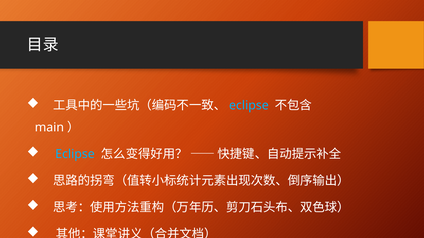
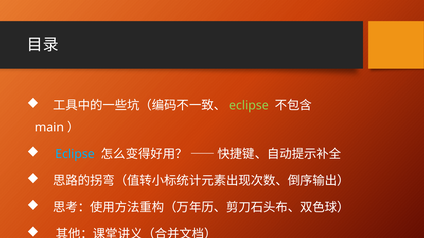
eclipse at (249, 106) colour: light blue -> light green
